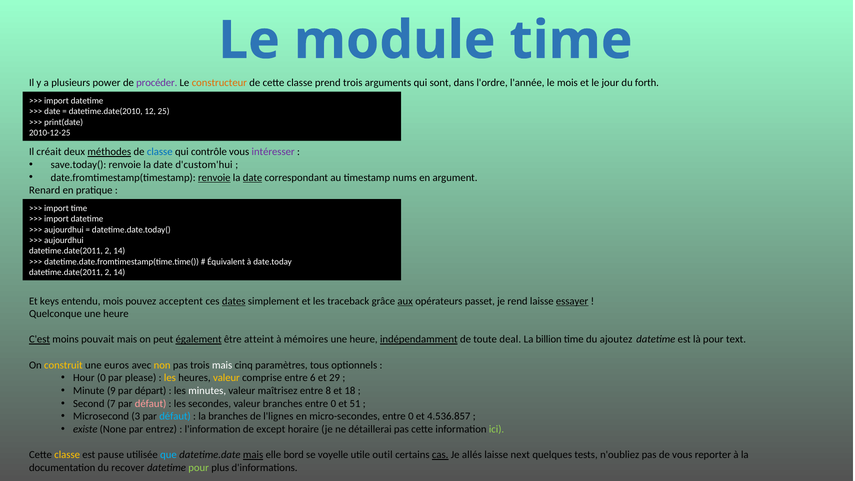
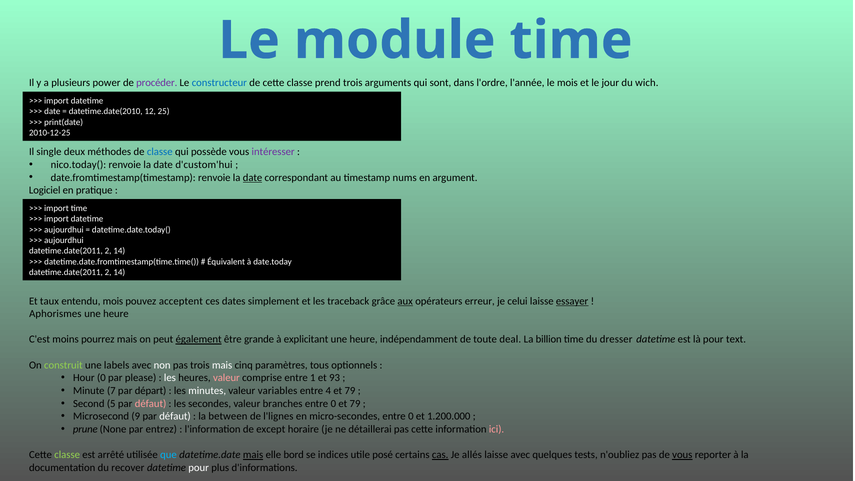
constructeur colour: orange -> blue
forth: forth -> wich
créait: créait -> single
méthodes underline: present -> none
contrôle: contrôle -> possède
save.today(: save.today( -> nico.today(
renvoie at (214, 178) underline: present -> none
Renard: Renard -> Logiciel
keys: keys -> taux
dates underline: present -> none
passet: passet -> erreur
rend: rend -> celui
Quelconque: Quelconque -> Aphorismes
C'est underline: present -> none
pouvait: pouvait -> pourrez
atteint: atteint -> grande
mémoires: mémoires -> explicitant
indépendamment underline: present -> none
ajoutez: ajoutez -> dresser
construit colour: yellow -> light green
euros: euros -> labels
non colour: yellow -> white
les at (170, 378) colour: yellow -> white
valeur at (226, 378) colour: yellow -> pink
6: 6 -> 1
29: 29 -> 93
9: 9 -> 7
maîtrisez: maîtrisez -> variables
8: 8 -> 4
18 at (350, 391): 18 -> 79
7: 7 -> 5
0 et 51: 51 -> 79
3: 3 -> 9
défaut at (175, 416) colour: light blue -> white
la branches: branches -> between
4.536.857: 4.536.857 -> 1.200.000
existe: existe -> prune
ici colour: light green -> pink
classe at (67, 455) colour: yellow -> light green
pause: pause -> arrêté
voyelle: voyelle -> indices
outil: outil -> posé
laisse next: next -> avec
vous at (682, 455) underline: none -> present
pour at (199, 468) colour: light green -> white
